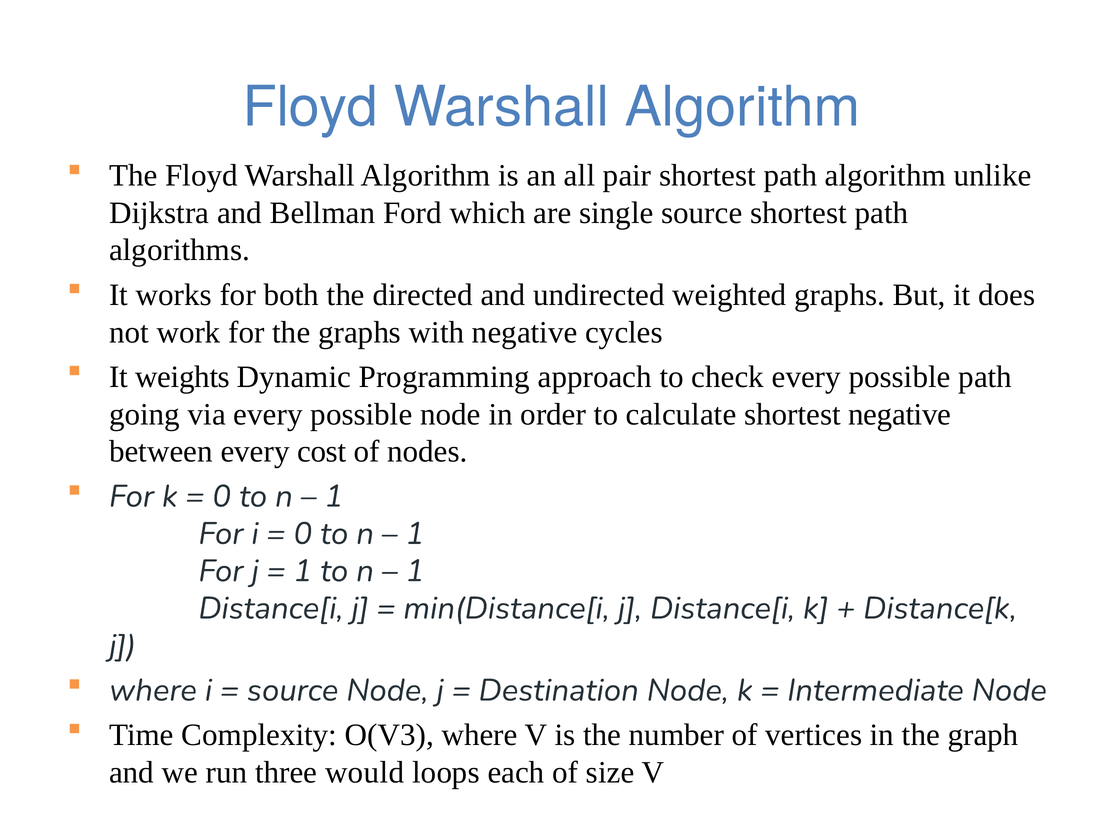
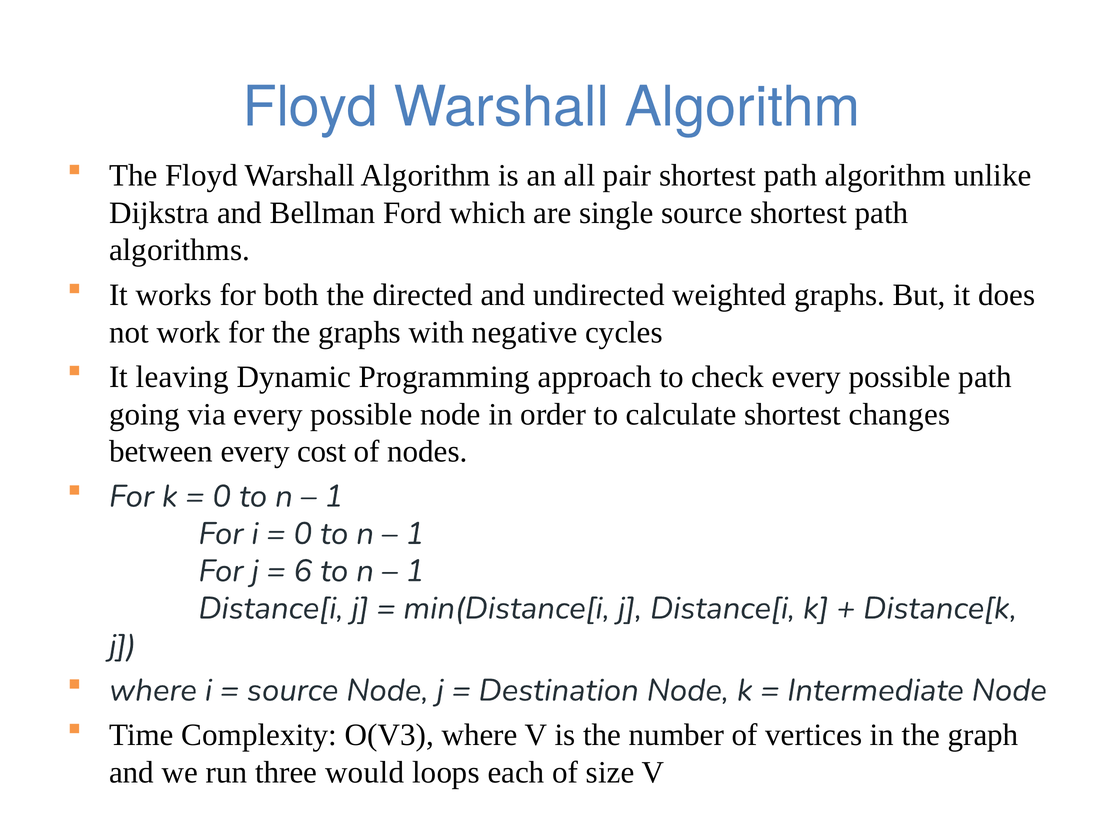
weights: weights -> leaving
shortest negative: negative -> changes
1 at (303, 571): 1 -> 6
